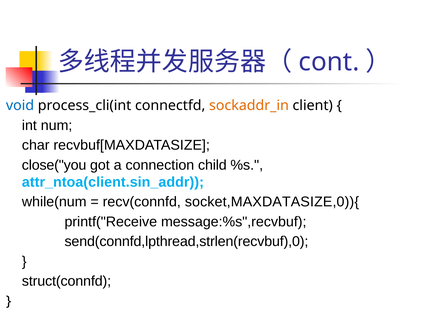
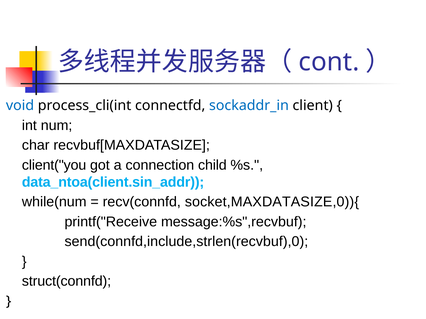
sockaddr_in colour: orange -> blue
close("you: close("you -> client("you
attr_ntoa(client.sin_addr: attr_ntoa(client.sin_addr -> data_ntoa(client.sin_addr
send(connfd,lpthread,strlen(recvbuf),0: send(connfd,lpthread,strlen(recvbuf),0 -> send(connfd,include,strlen(recvbuf),0
